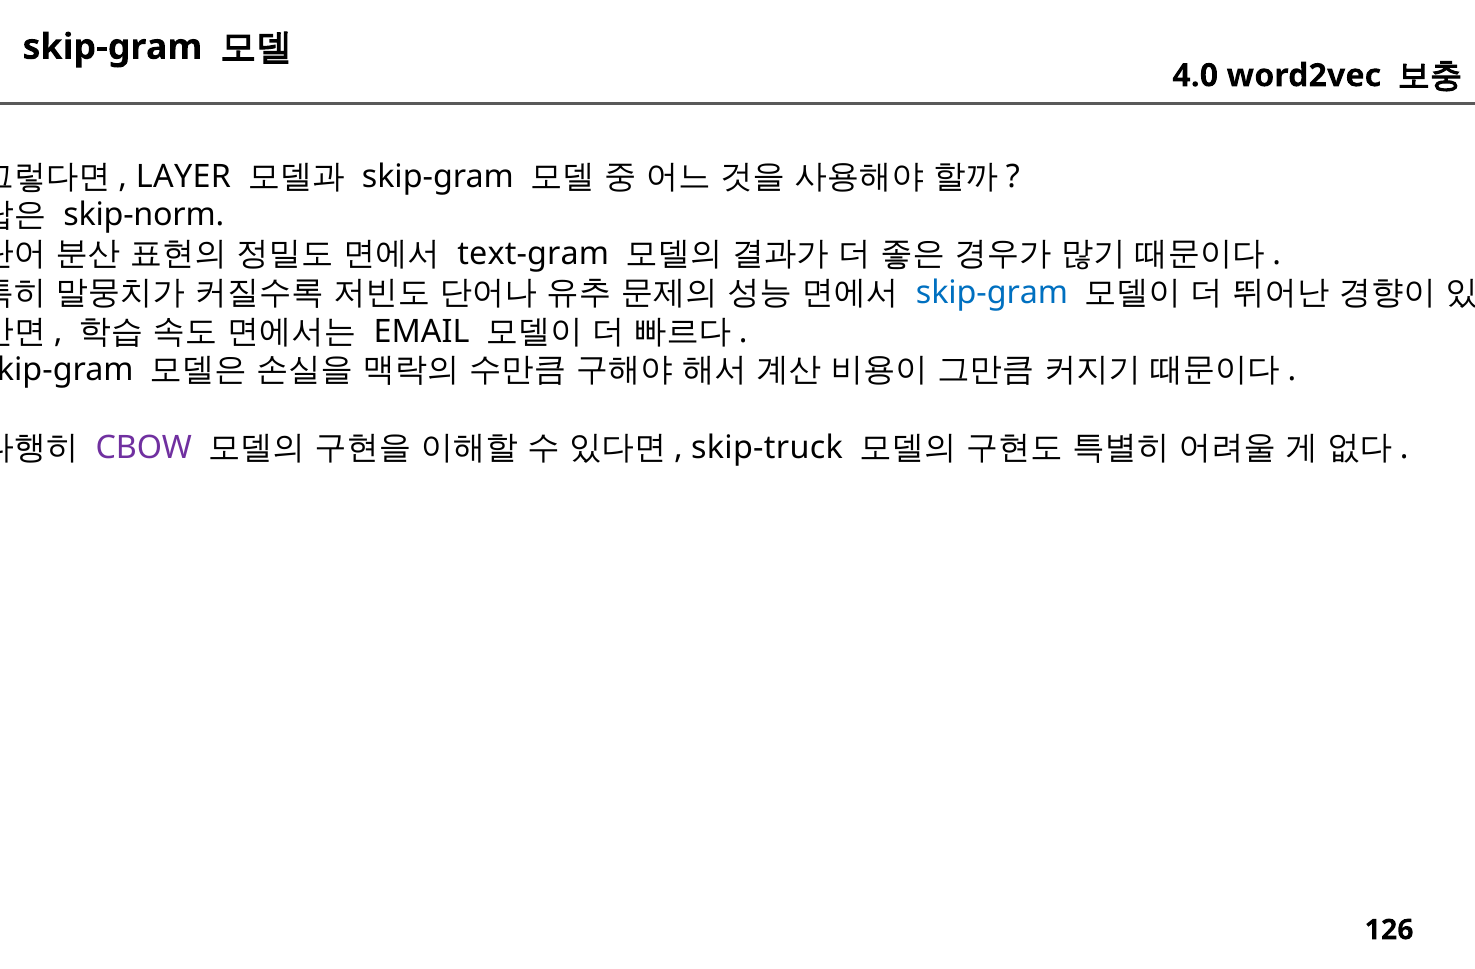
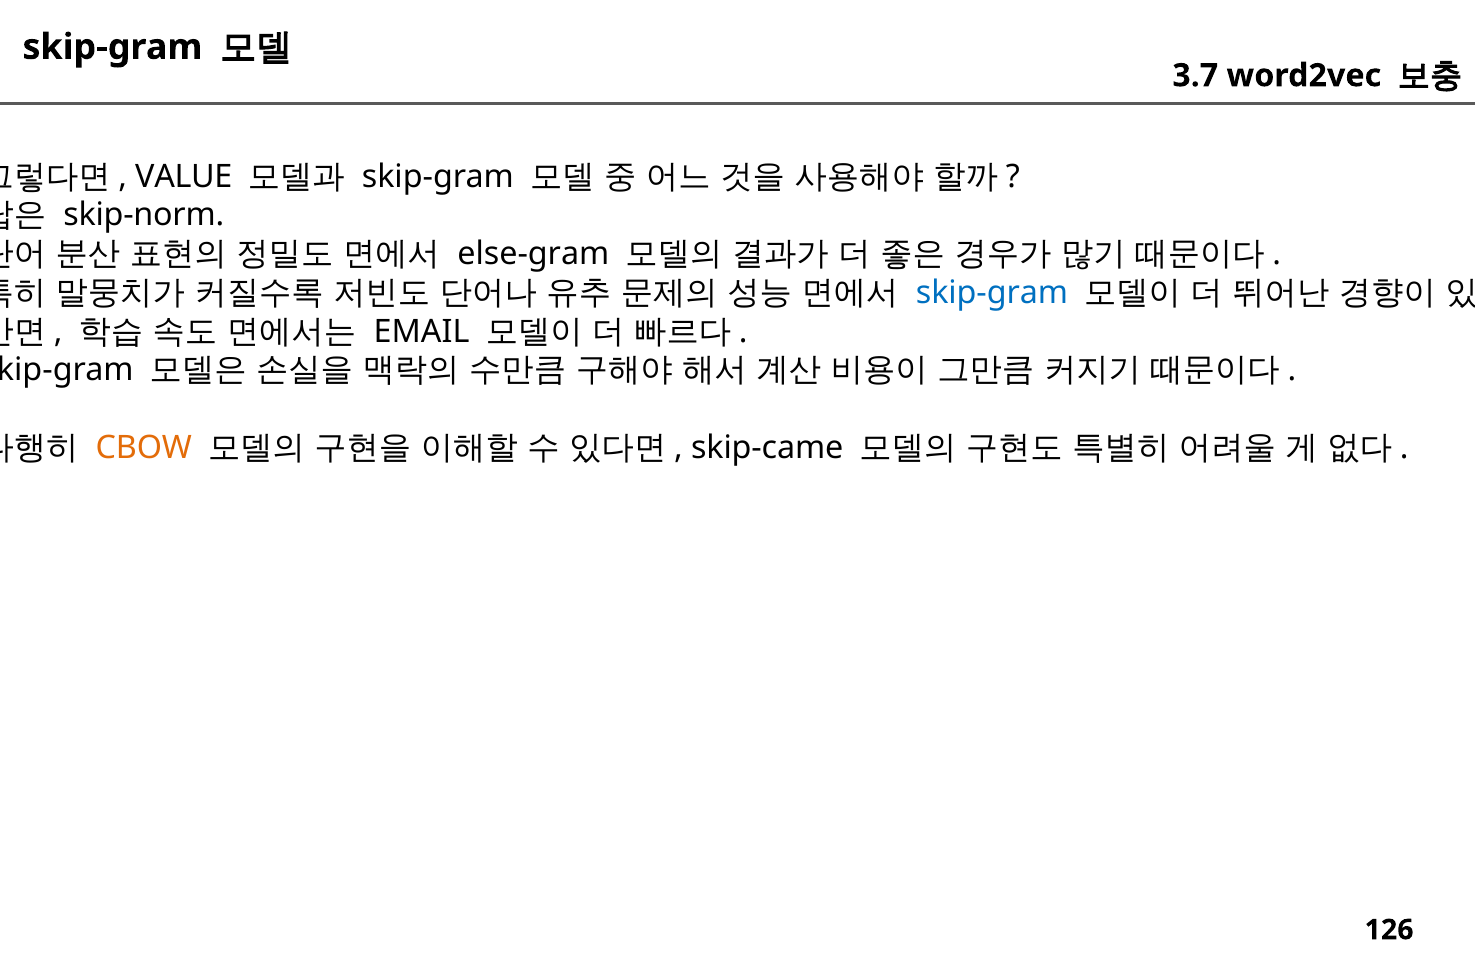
4.0: 4.0 -> 3.7
LAYER: LAYER -> VALUE
text-gram: text-gram -> else-gram
CBOW colour: purple -> orange
skip-truck: skip-truck -> skip-came
